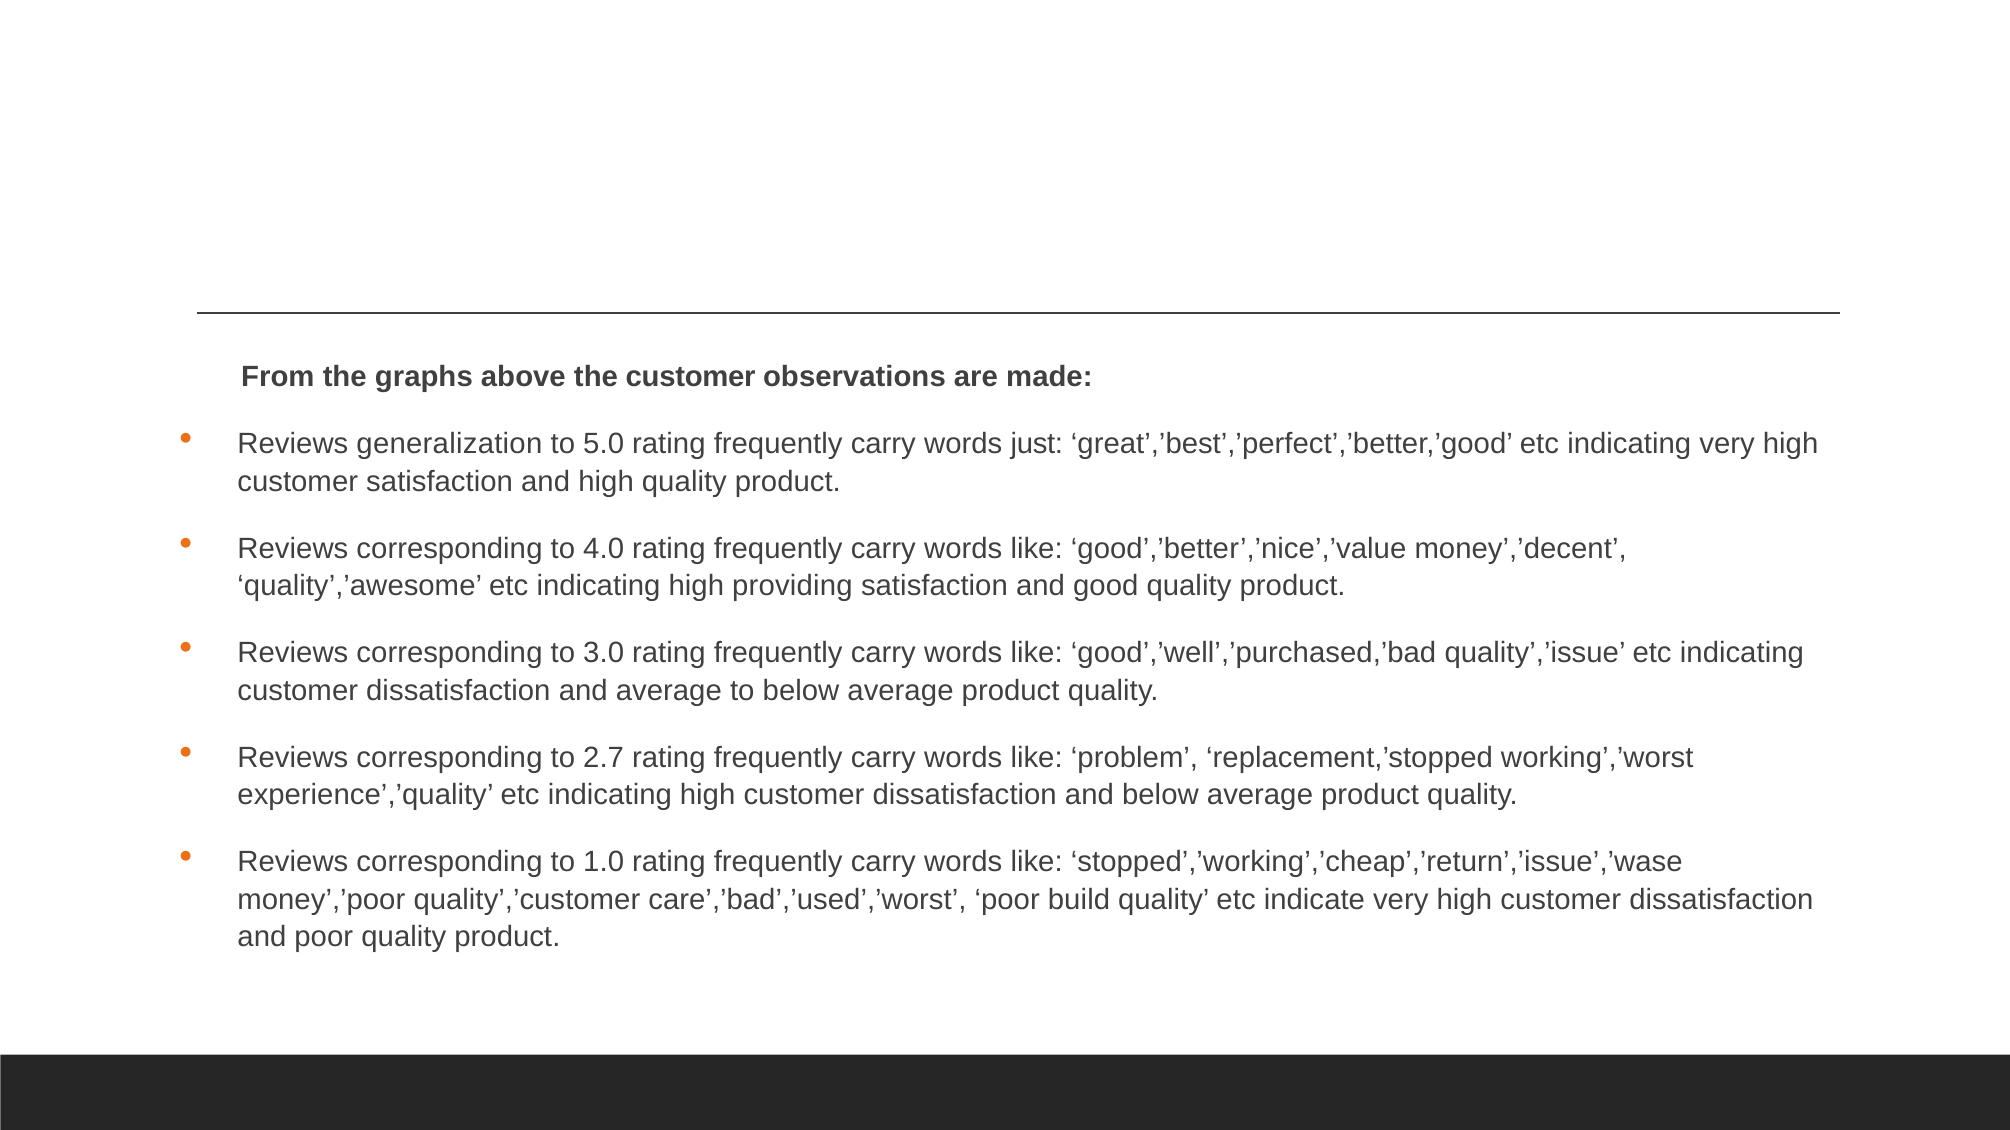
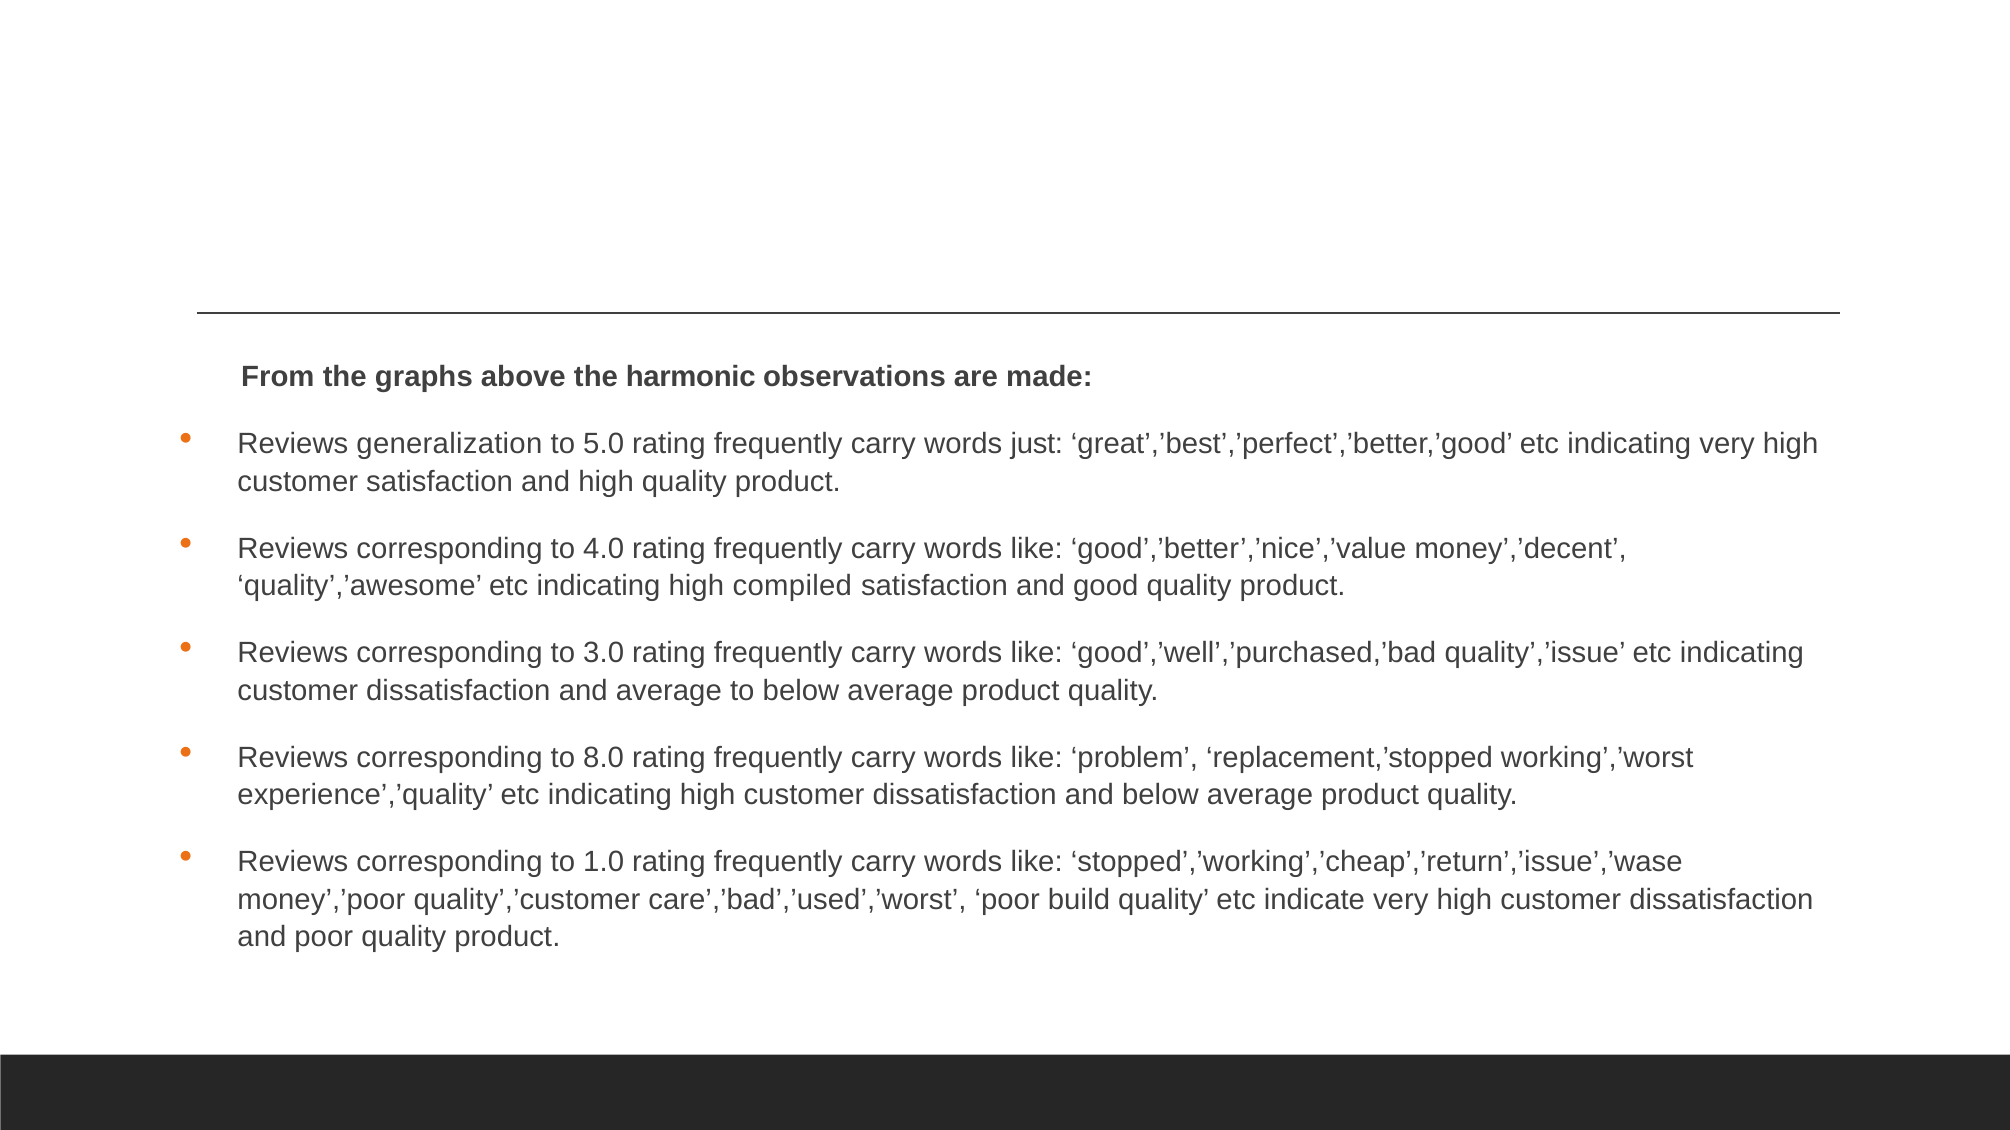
the customer: customer -> harmonic
providing: providing -> compiled
2.7: 2.7 -> 8.0
